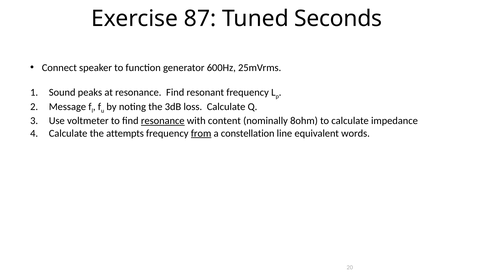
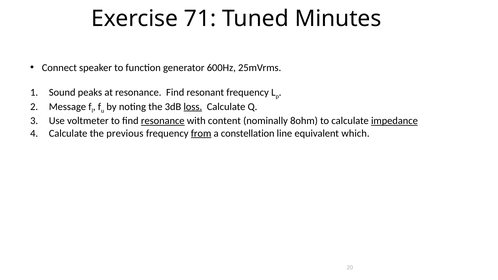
87: 87 -> 71
Seconds: Seconds -> Minutes
loss underline: none -> present
impedance underline: none -> present
attempts: attempts -> previous
words: words -> which
